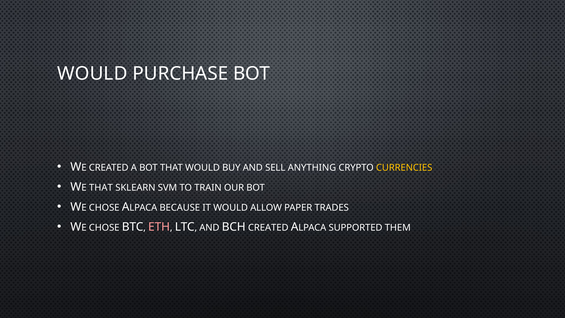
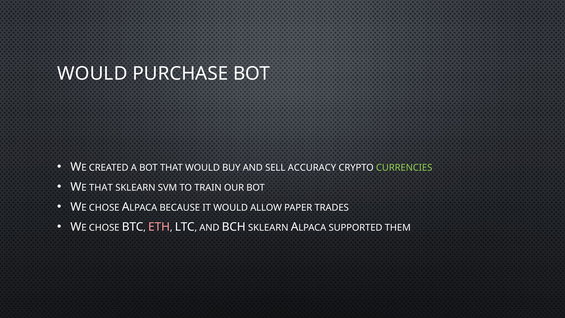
ANYTHING: ANYTHING -> ACCURACY
CURRENCIES colour: yellow -> light green
BCH CREATED: CREATED -> SKLEARN
